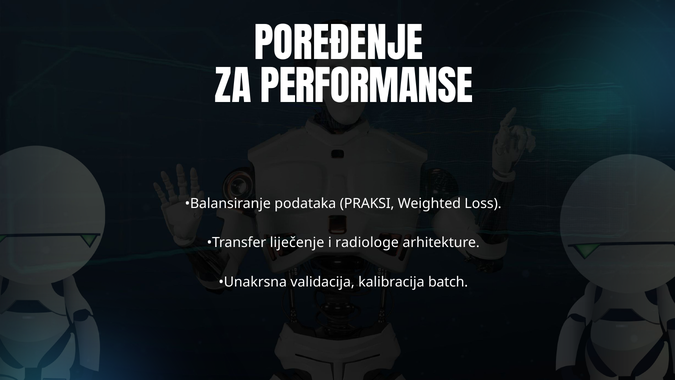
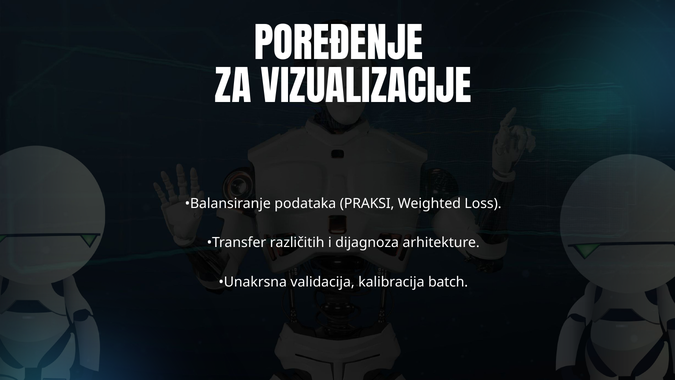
PERFORMANSE: PERFORMANSE -> VIZUALIZACIJE
liječenje: liječenje -> različitih
radiologe: radiologe -> dijagnoza
